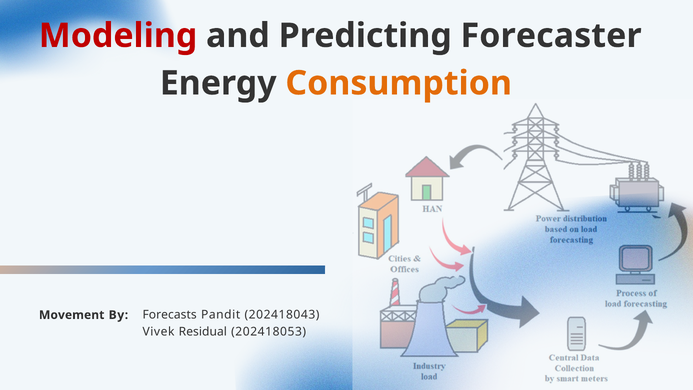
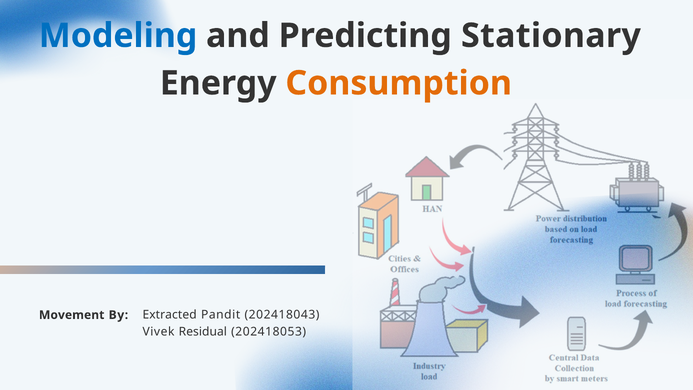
Modeling colour: red -> blue
Forecaster: Forecaster -> Stationary
Forecasts: Forecasts -> Extracted
